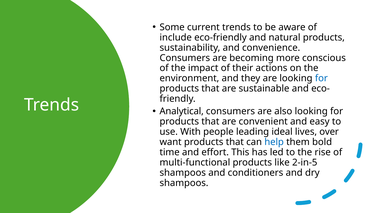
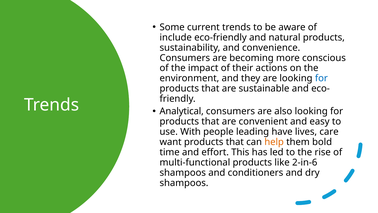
ideal: ideal -> have
over: over -> care
help colour: blue -> orange
2-in-5: 2-in-5 -> 2-in-6
